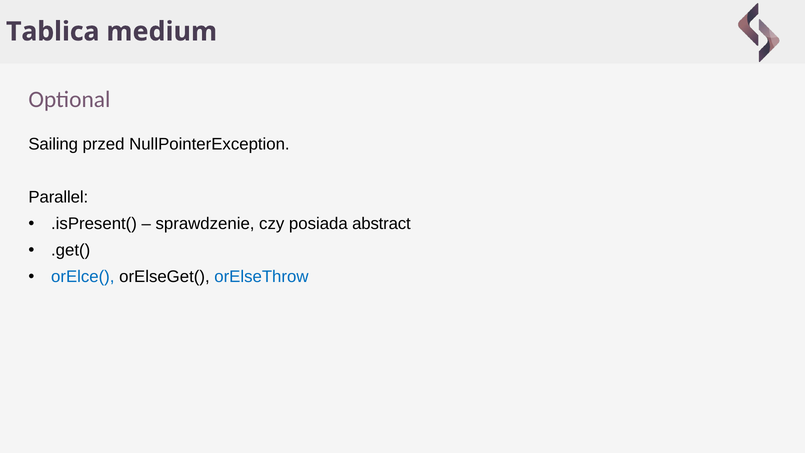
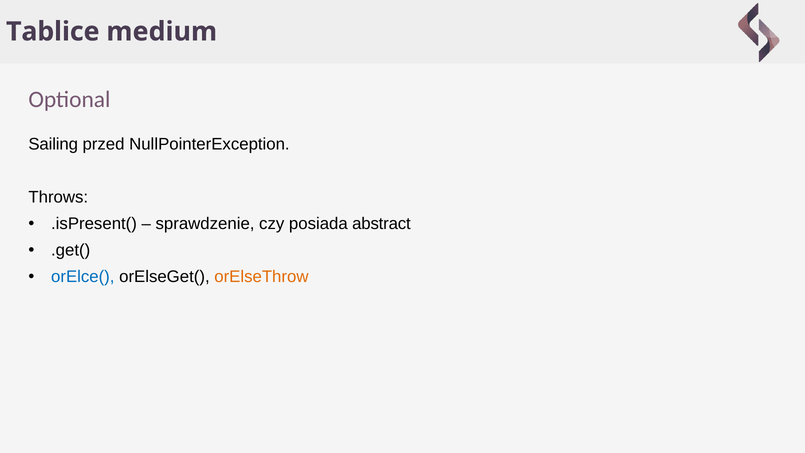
Tablica: Tablica -> Tablice
Parallel: Parallel -> Throws
orElseThrow colour: blue -> orange
